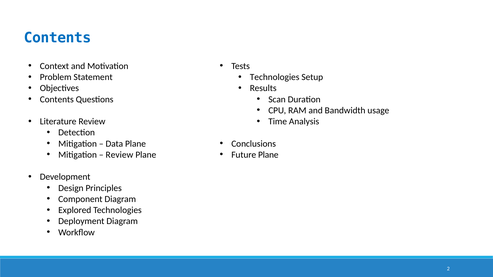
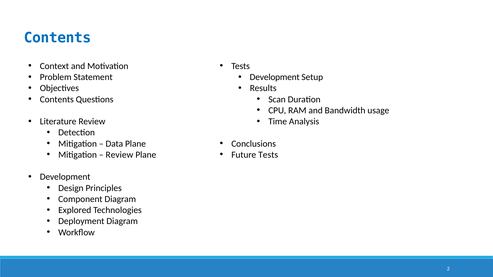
Technologies at (275, 77): Technologies -> Development
Future Plane: Plane -> Tests
